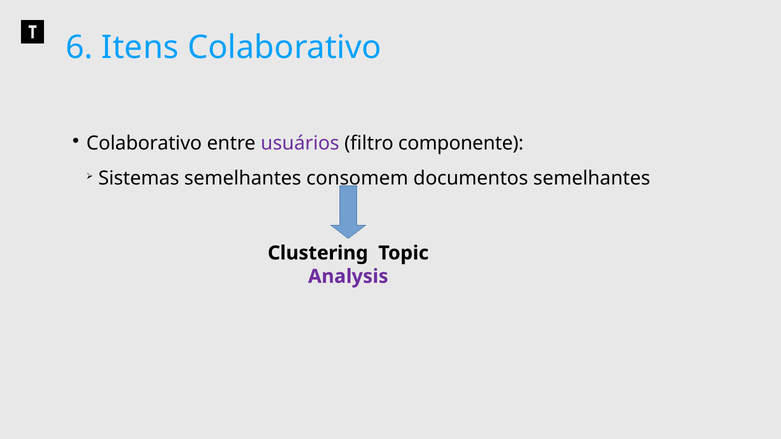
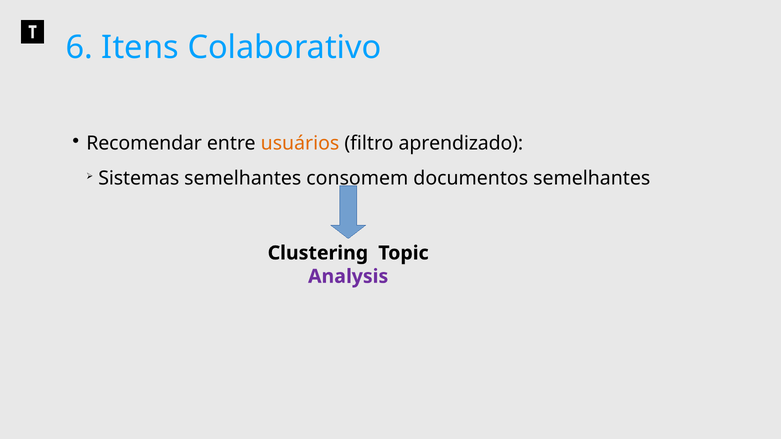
Colaborativo at (144, 143): Colaborativo -> Recomendar
usuários colour: purple -> orange
componente: componente -> aprendizado
